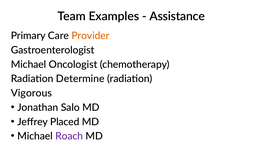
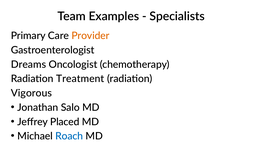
Assistance: Assistance -> Specialists
Michael at (29, 64): Michael -> Dreams
Determine: Determine -> Treatment
Roach colour: purple -> blue
